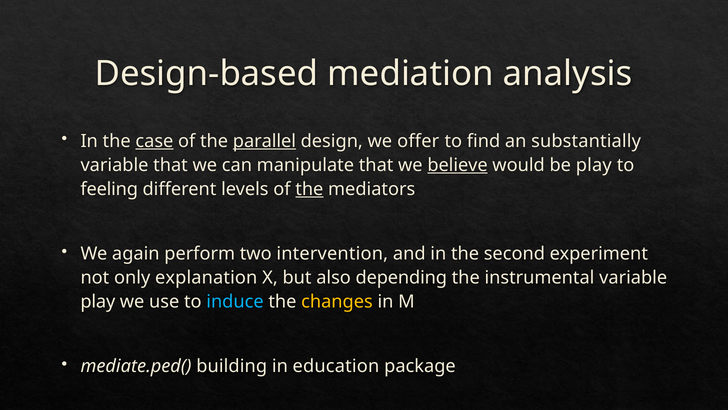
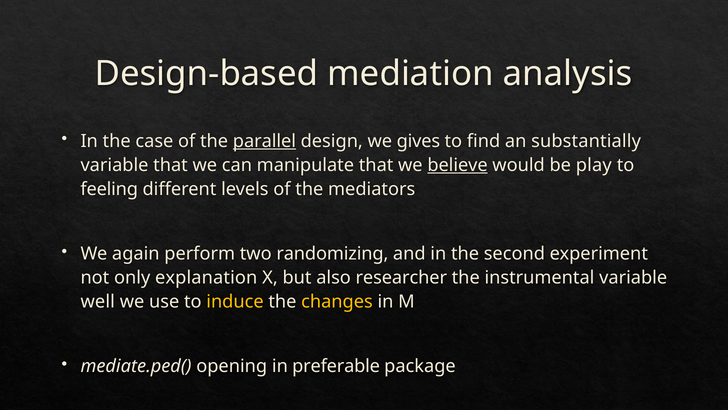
case underline: present -> none
offer: offer -> gives
the at (309, 189) underline: present -> none
intervention: intervention -> randomizing
depending: depending -> researcher
play at (98, 302): play -> well
induce colour: light blue -> yellow
building: building -> opening
education: education -> preferable
